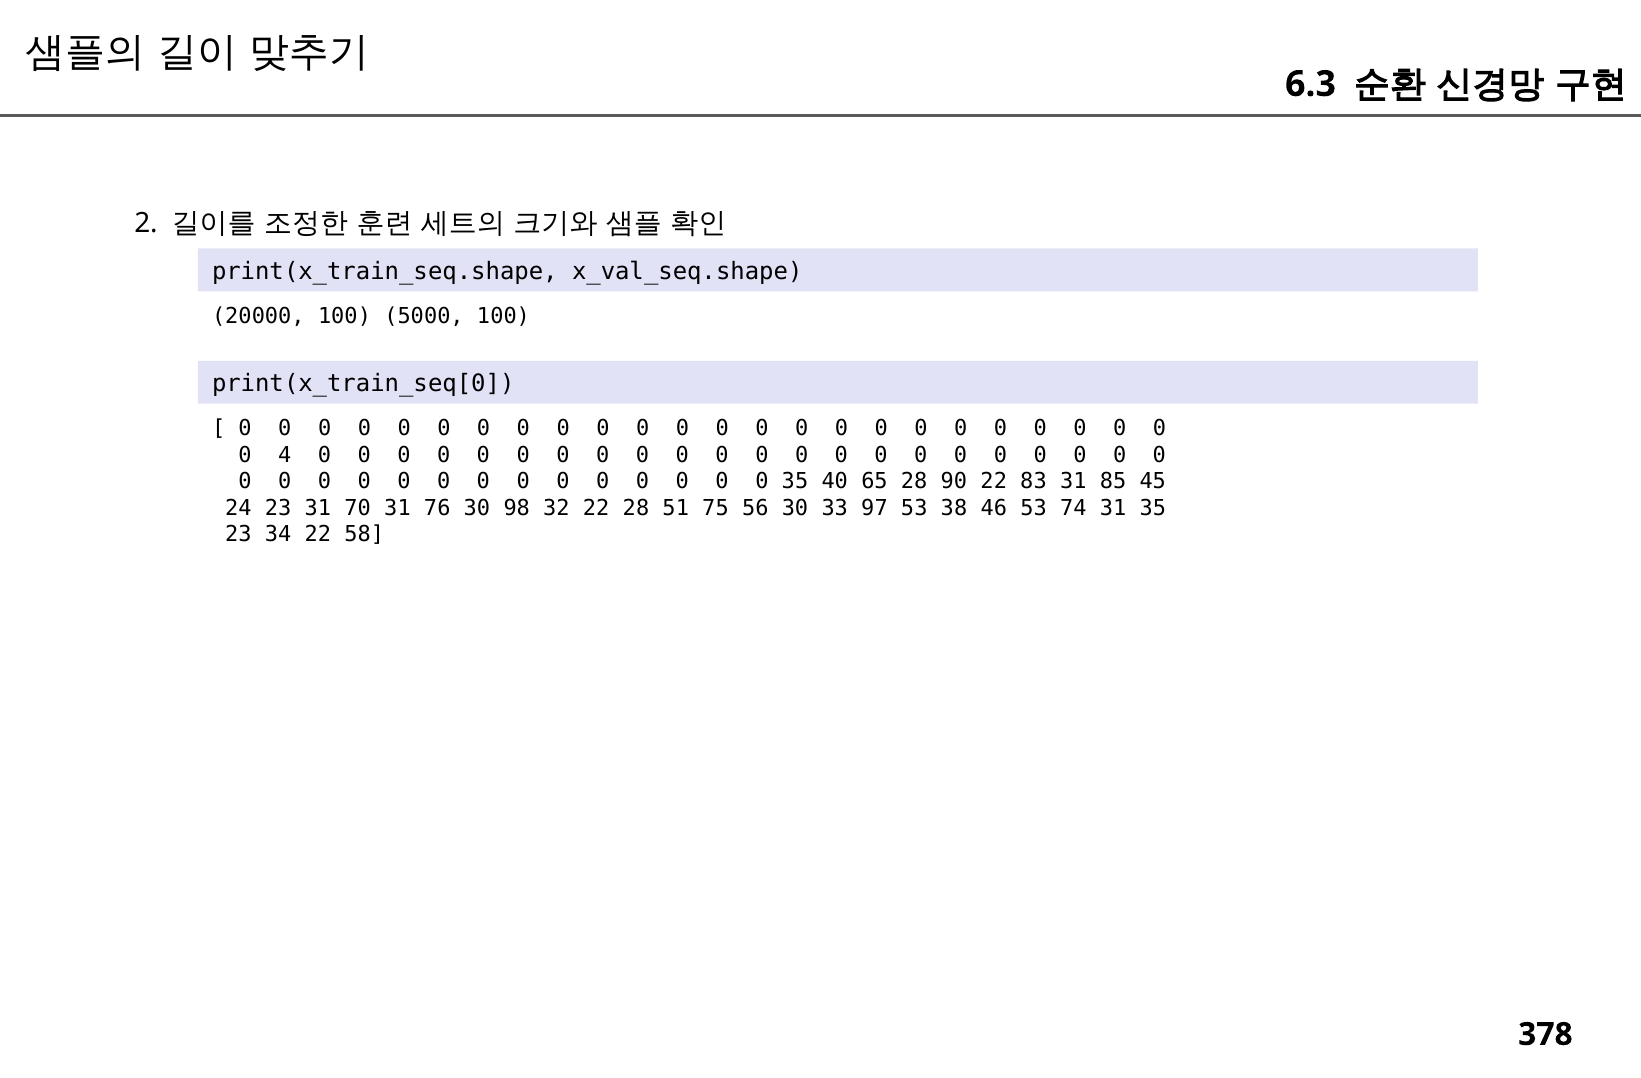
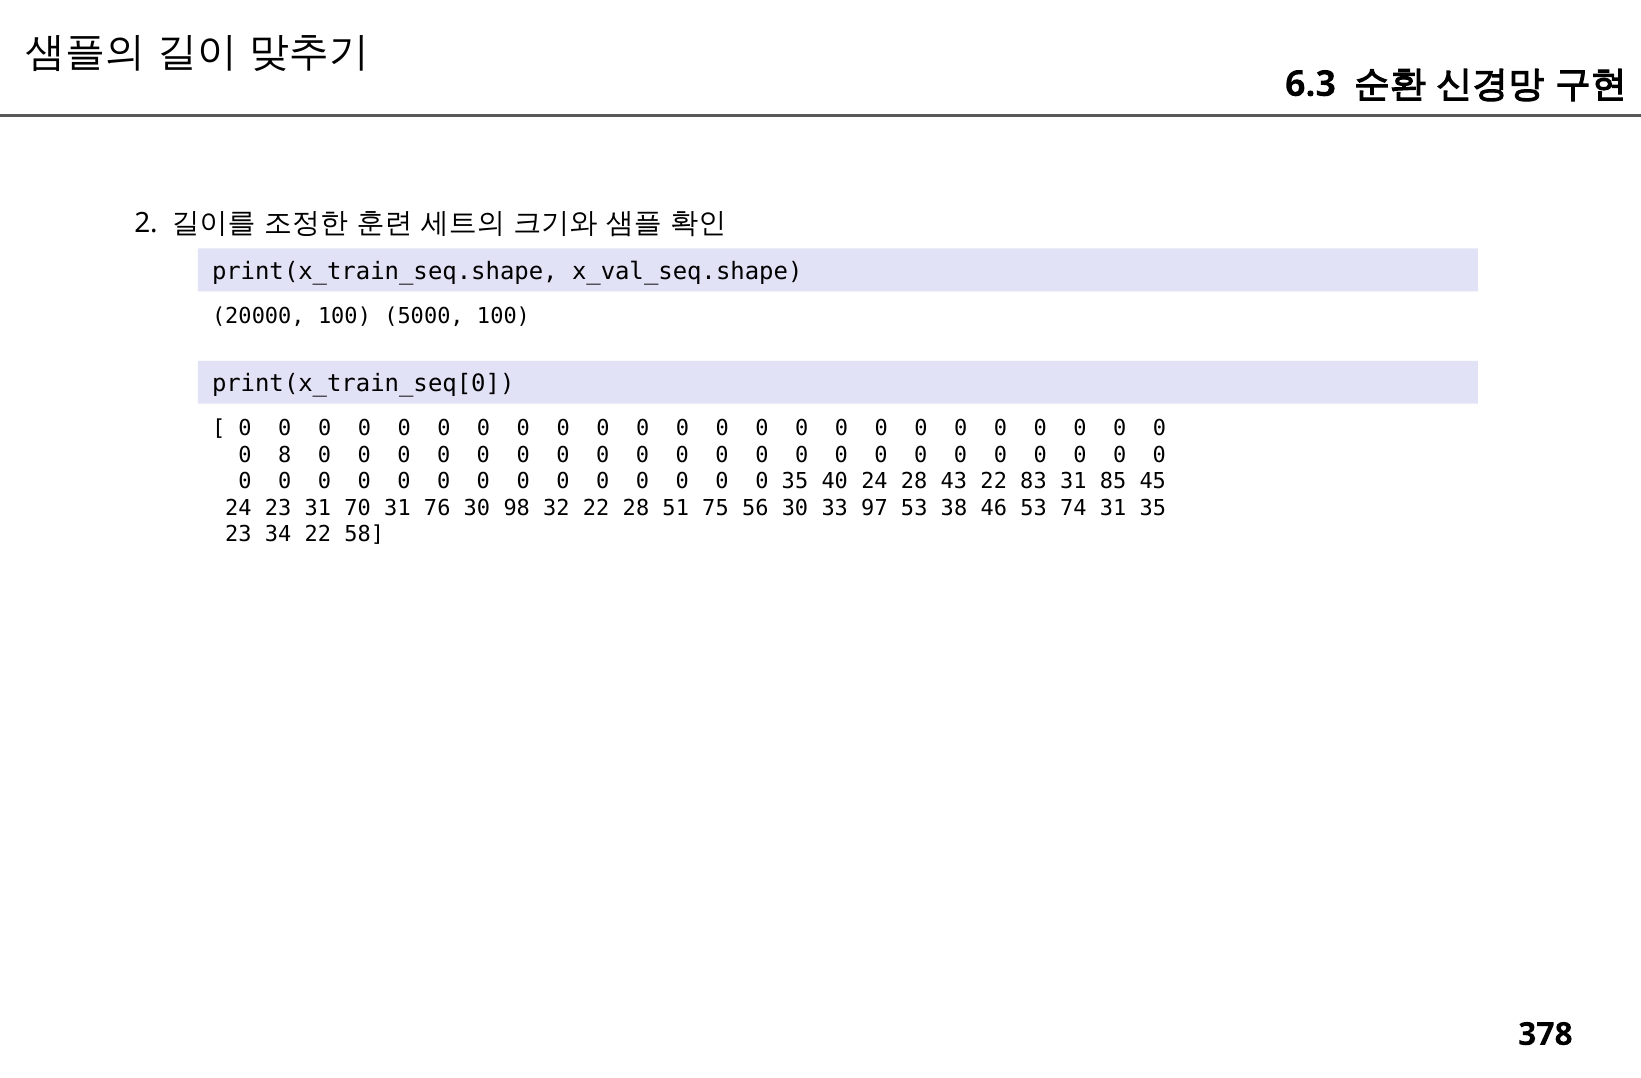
4: 4 -> 8
40 65: 65 -> 24
90: 90 -> 43
